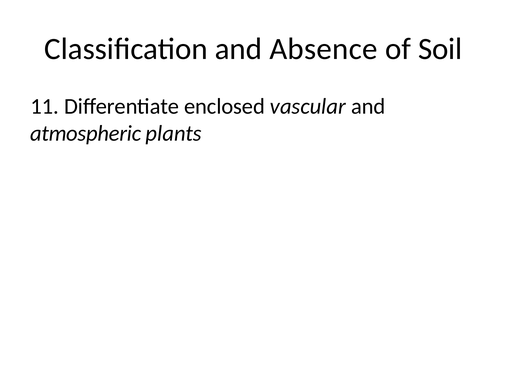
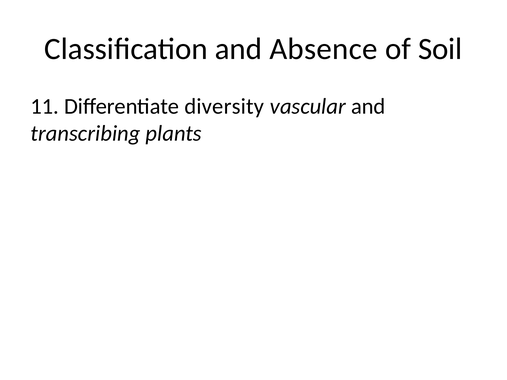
enclosed: enclosed -> diversity
atmospheric: atmospheric -> transcribing
